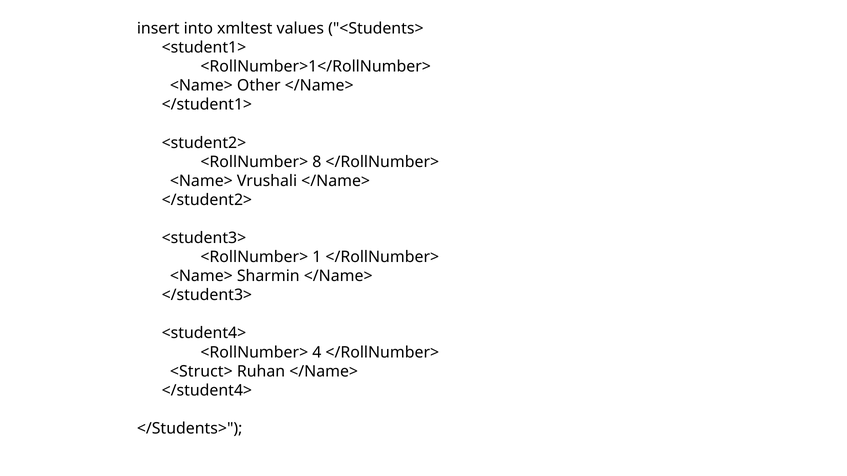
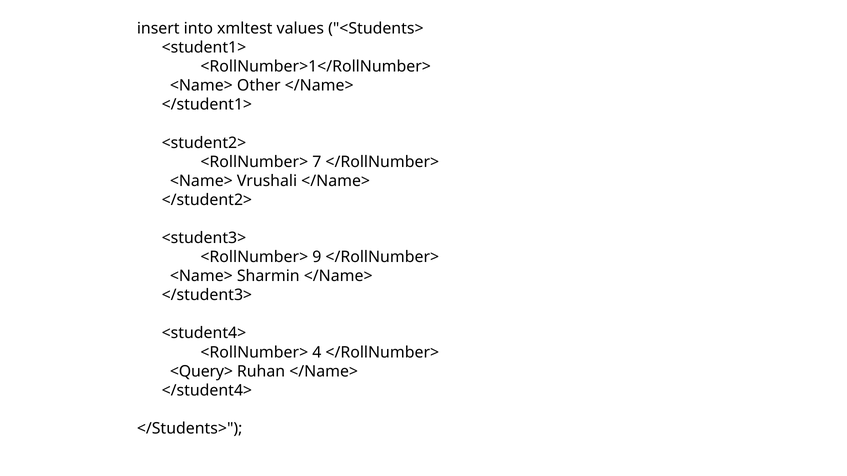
8: 8 -> 7
1: 1 -> 9
<Struct>: <Struct> -> <Query>
